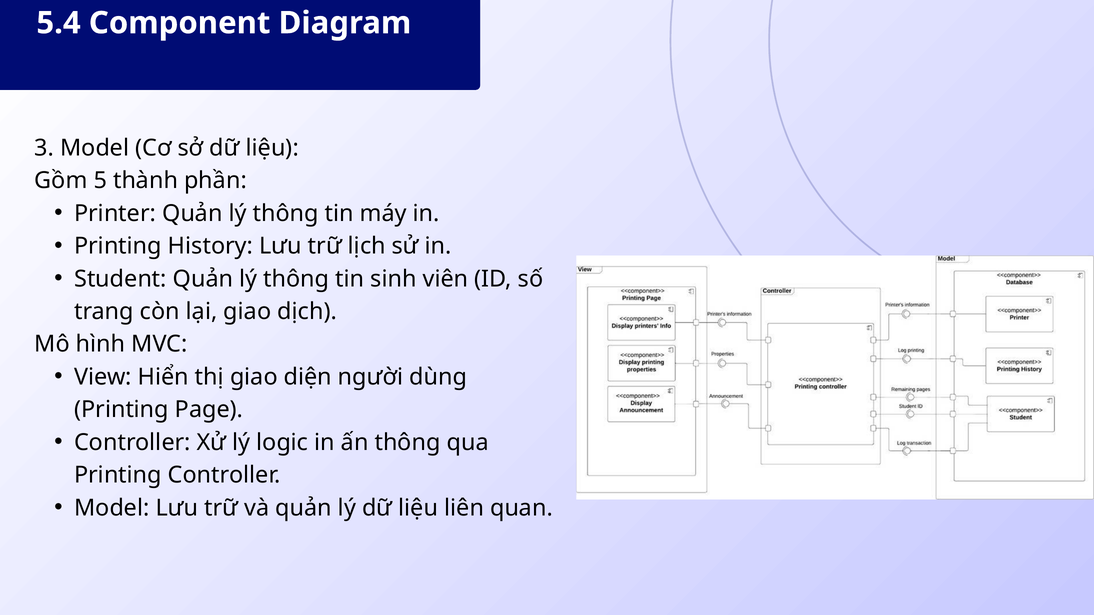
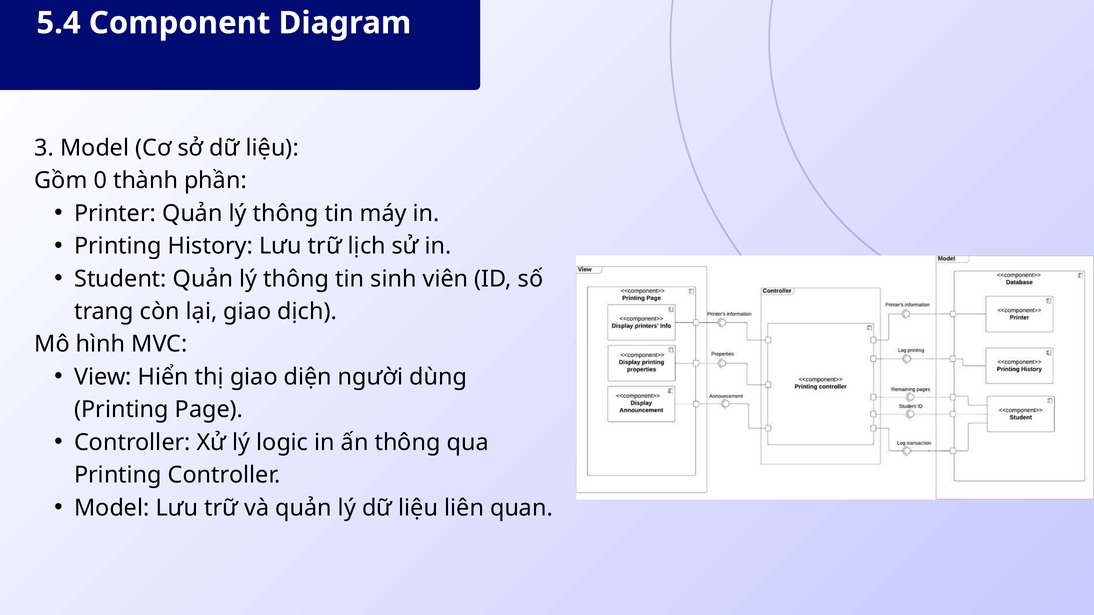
5: 5 -> 0
